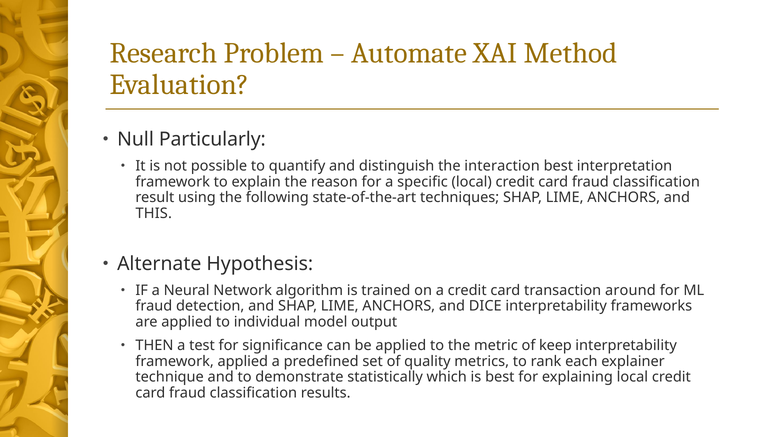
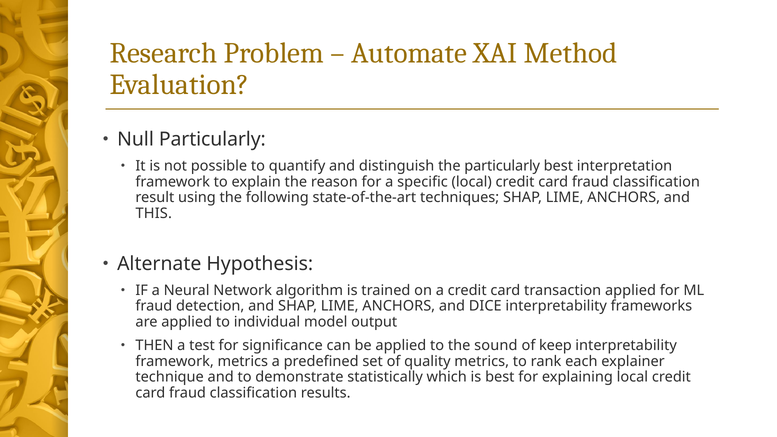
the interaction: interaction -> particularly
transaction around: around -> applied
metric: metric -> sound
framework applied: applied -> metrics
